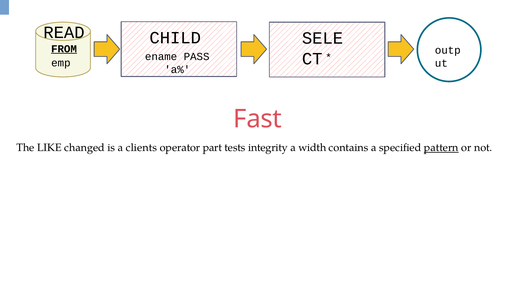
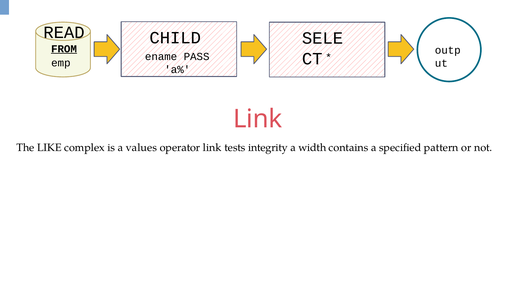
Fast at (258, 119): Fast -> Link
changed: changed -> complex
clients: clients -> values
operator part: part -> link
pattern underline: present -> none
